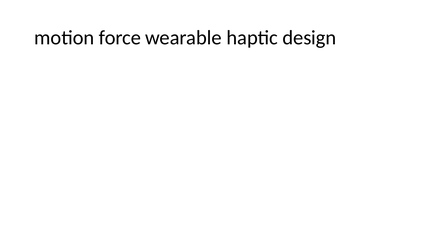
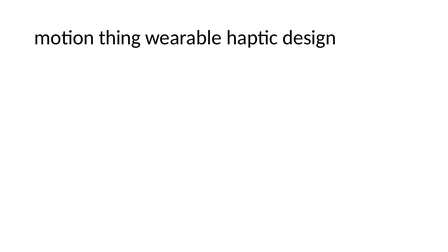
force: force -> thing
